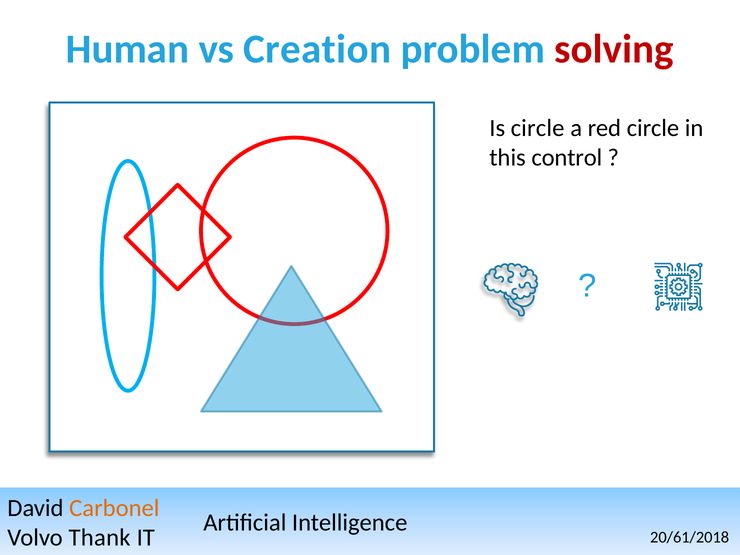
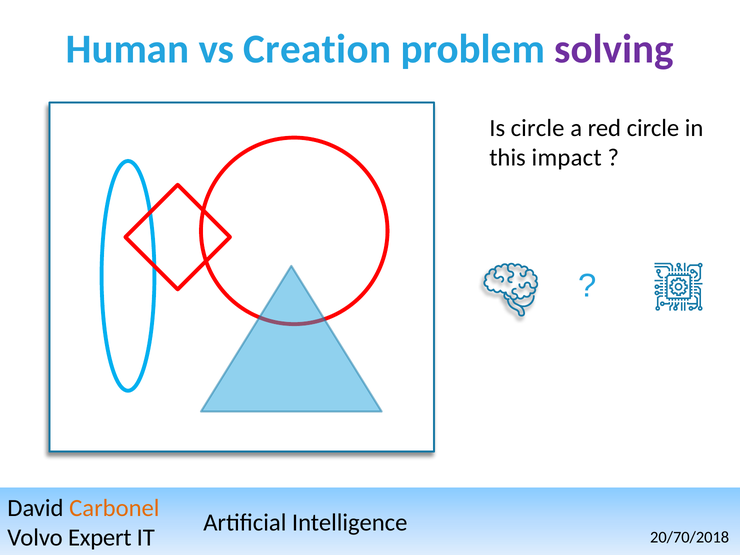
solving colour: red -> purple
control: control -> impact
Thank: Thank -> Expert
20/61/2018: 20/61/2018 -> 20/70/2018
